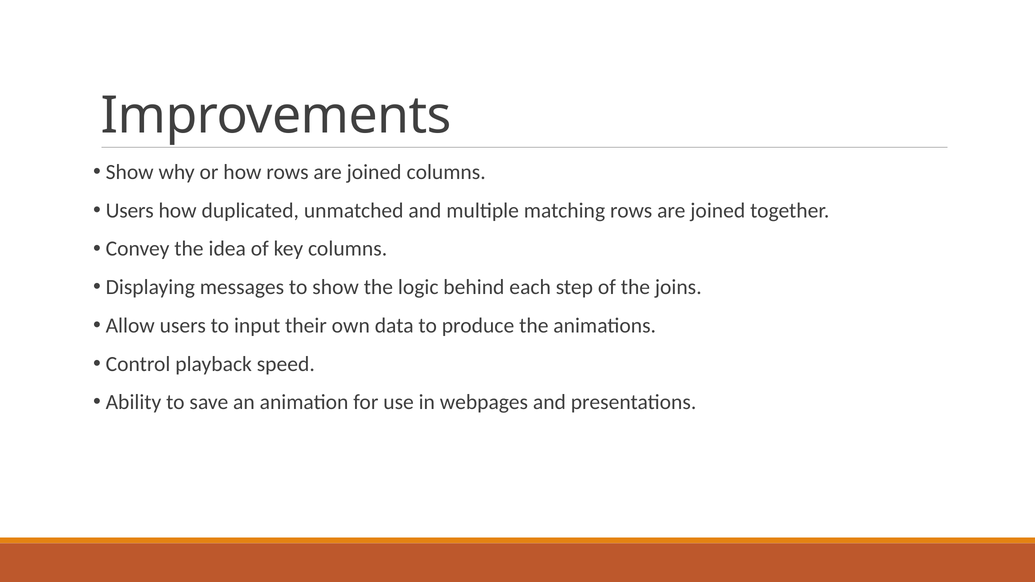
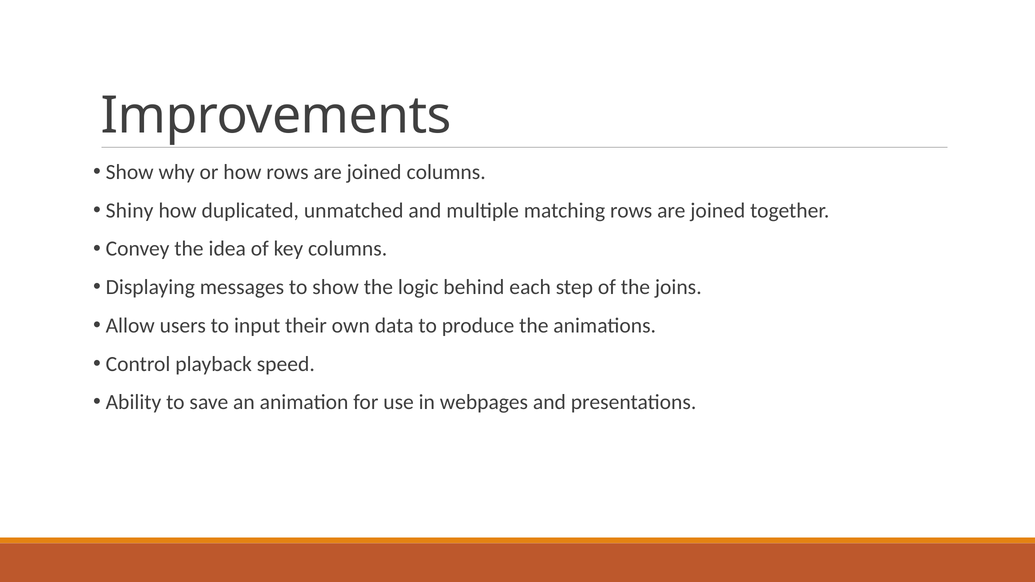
Users at (130, 210): Users -> Shiny
